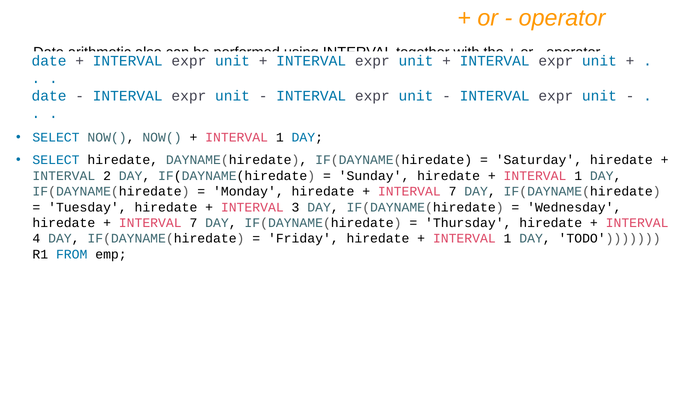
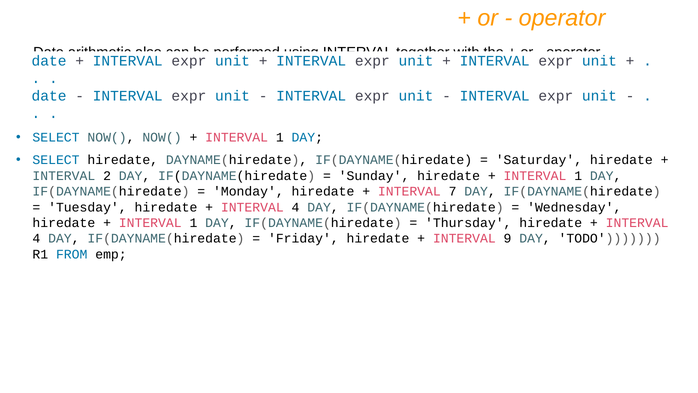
3 at (296, 207): 3 -> 4
7 at (193, 223): 7 -> 1
1 at (508, 238): 1 -> 9
